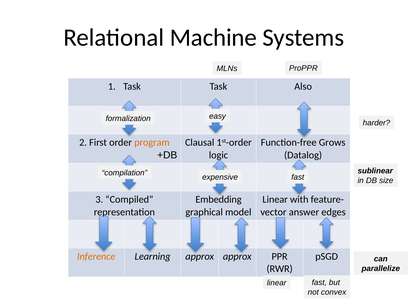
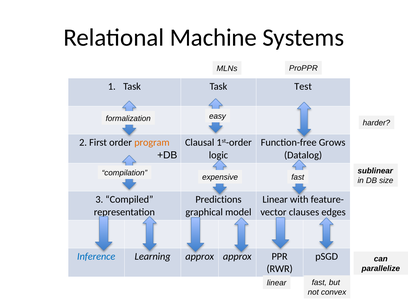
Also: Also -> Test
Embedding: Embedding -> Predictions
answer: answer -> clauses
Inference colour: orange -> blue
